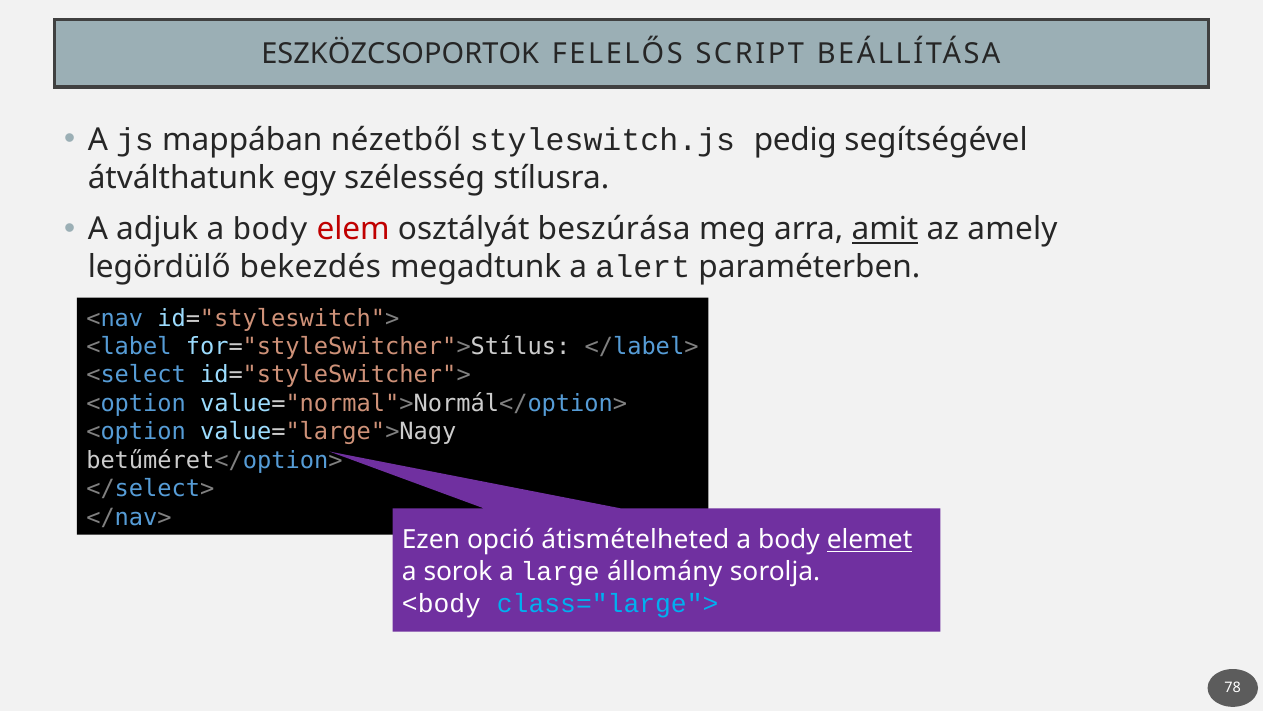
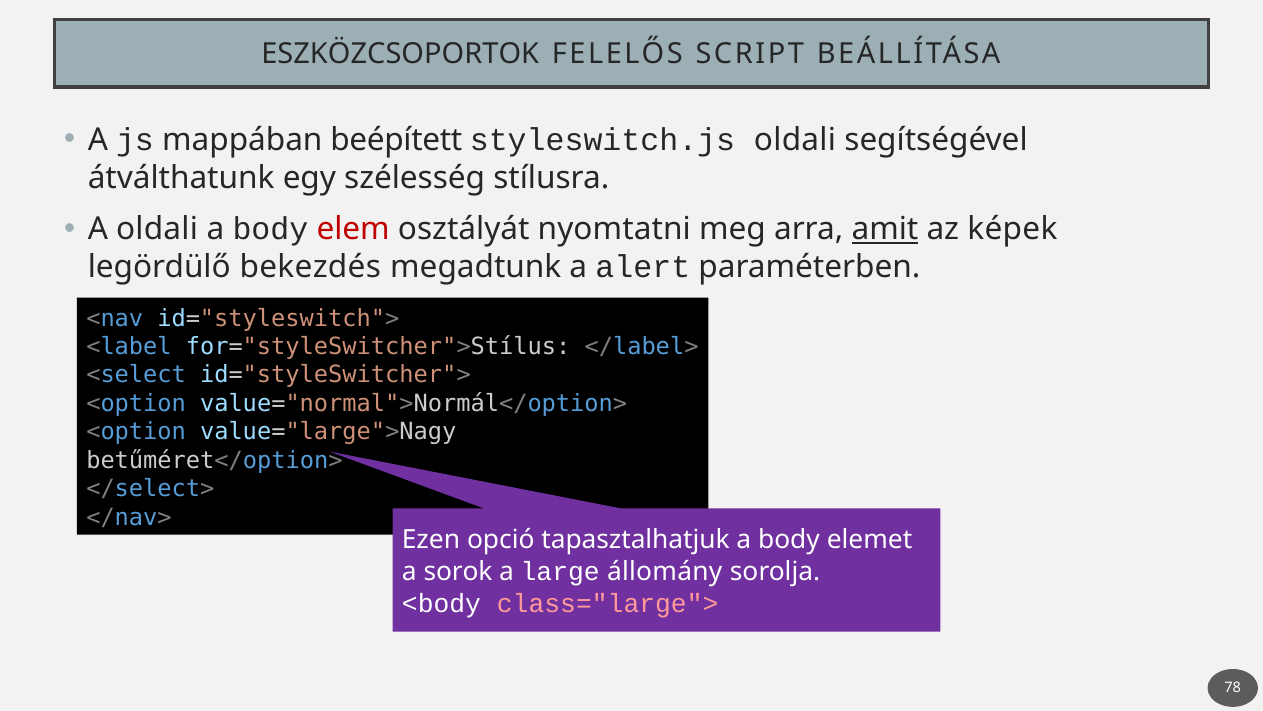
nézetből: nézetből -> beépített
styleswitch.js pedig: pedig -> oldali
A adjuk: adjuk -> oldali
beszúrása: beszúrása -> nyomtatni
amely: amely -> képek
átismételheted: átismételheted -> tapasztalhatjuk
elemet underline: present -> none
class="large"> colour: light blue -> pink
